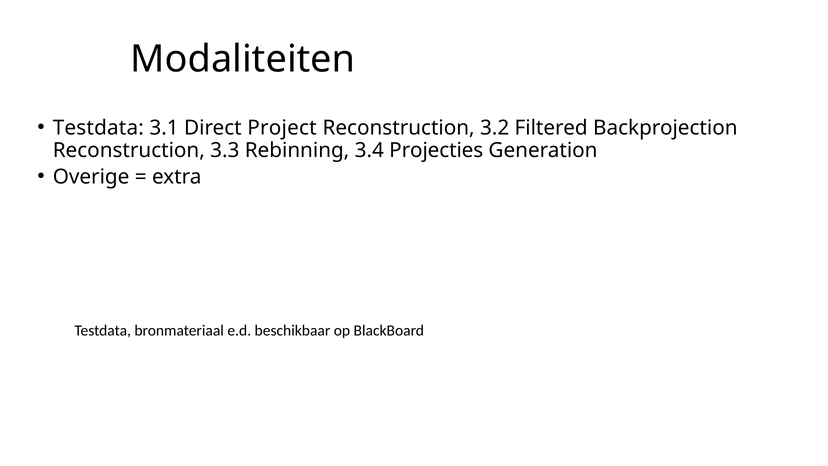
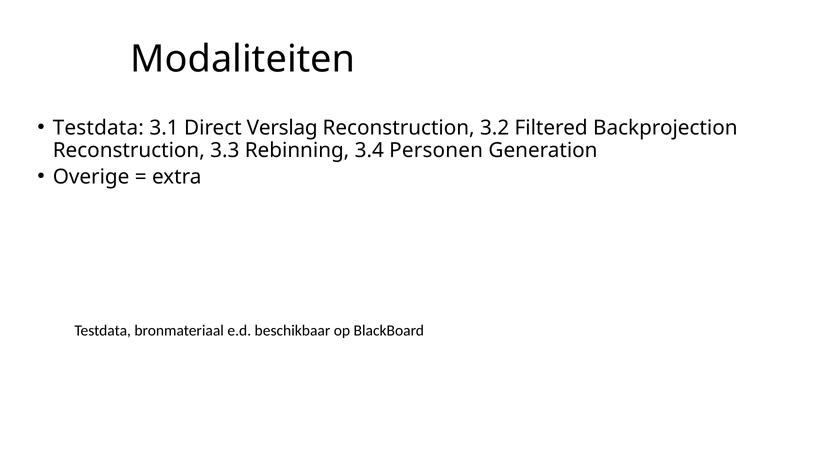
Project: Project -> Verslag
Projecties: Projecties -> Personen
